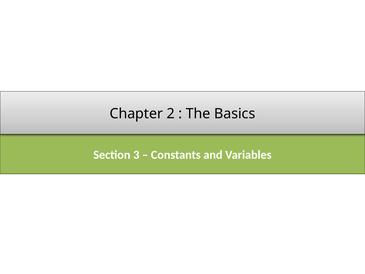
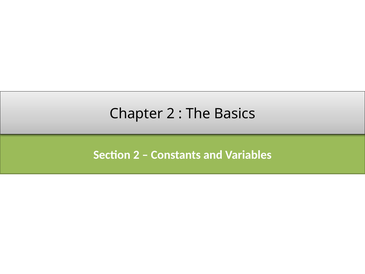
Section 3: 3 -> 2
